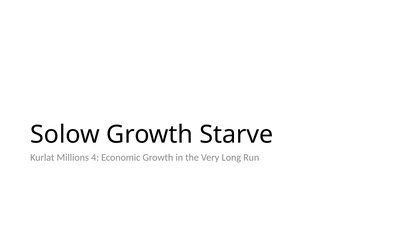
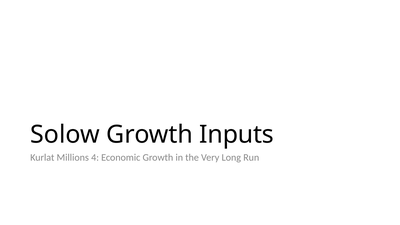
Starve: Starve -> Inputs
